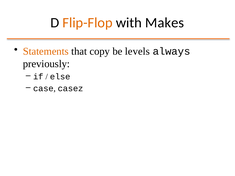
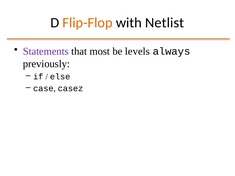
Makes: Makes -> Netlist
Statements colour: orange -> purple
copy: copy -> most
